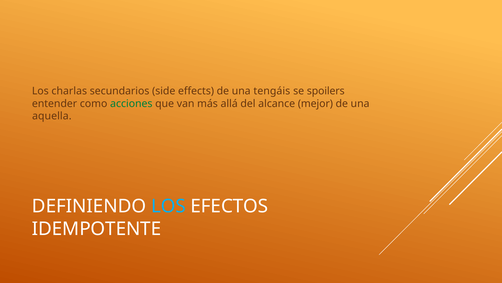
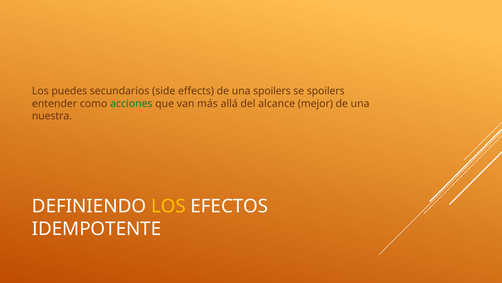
charlas: charlas -> puedes
una tengáis: tengáis -> spoilers
aquella: aquella -> nuestra
LOS at (168, 206) colour: light blue -> yellow
